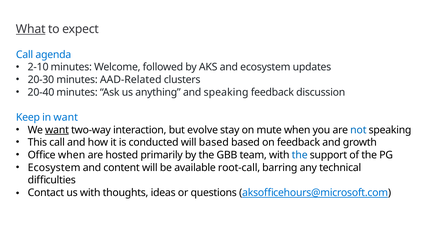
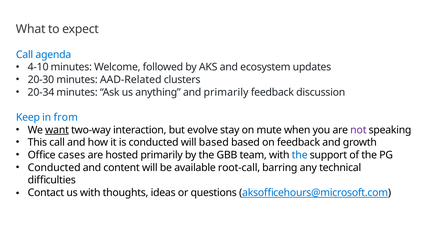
What underline: present -> none
2-10: 2-10 -> 4-10
20-40: 20-40 -> 20-34
and speaking: speaking -> primarily
in want: want -> from
not colour: blue -> purple
Office when: when -> cases
Ecosystem at (54, 167): Ecosystem -> Conducted
